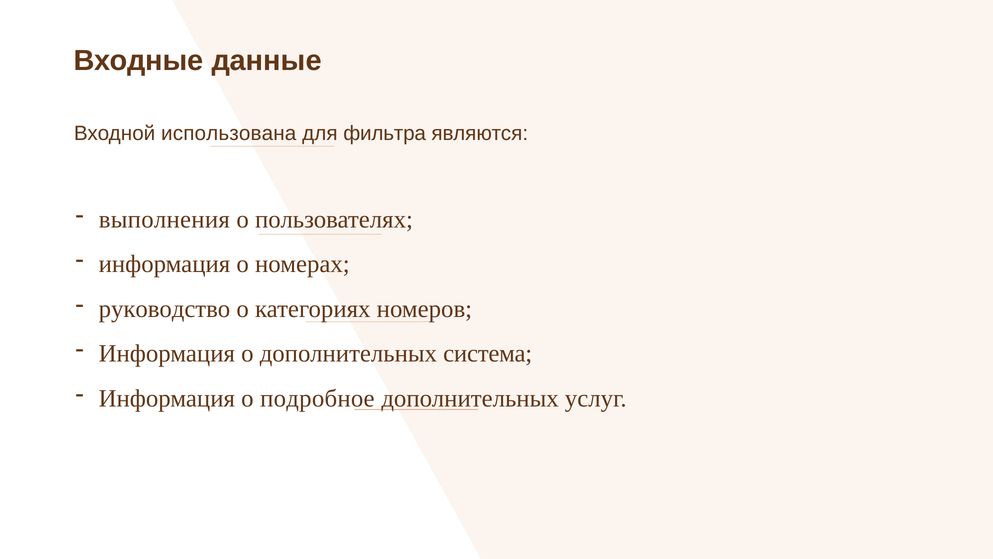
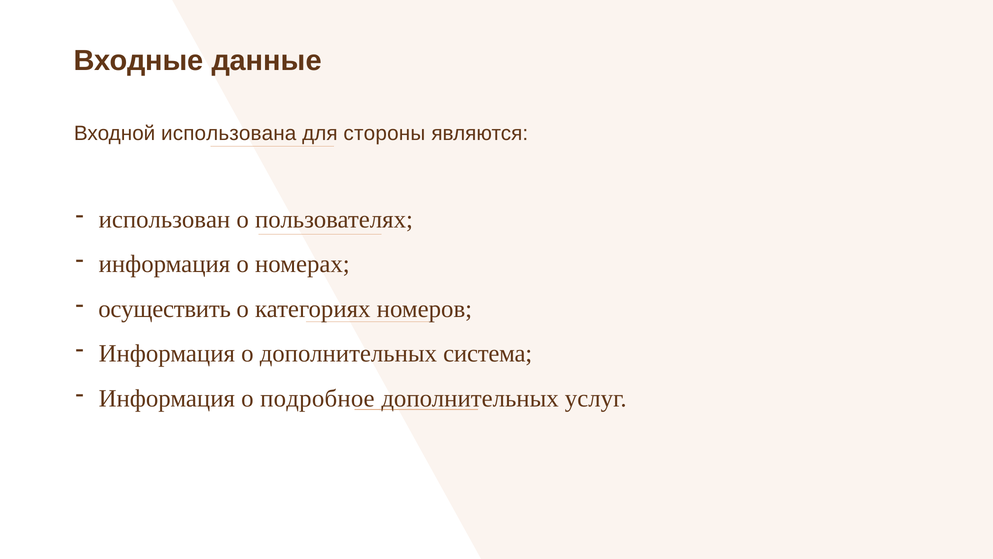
фильтра: фильтра -> стороны
выполнения: выполнения -> использован
руководство: руководство -> осуществить
